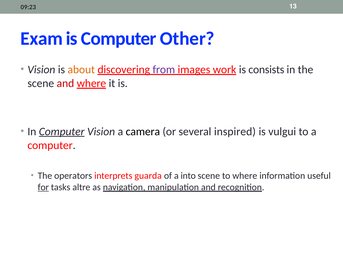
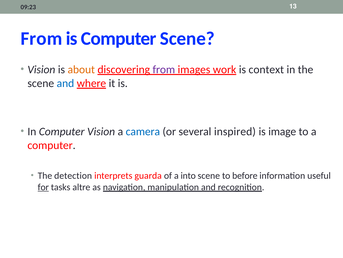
Exam at (42, 38): Exam -> From
Computer Other: Other -> Scene
consists: consists -> context
and at (65, 83) colour: red -> blue
Computer at (62, 131) underline: present -> none
camera colour: black -> blue
vulgui: vulgui -> image
operators: operators -> detection
to where: where -> before
